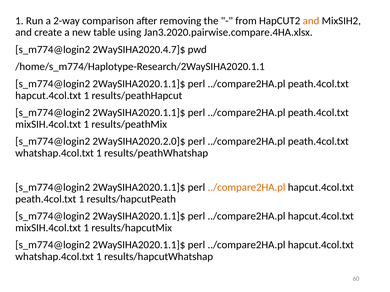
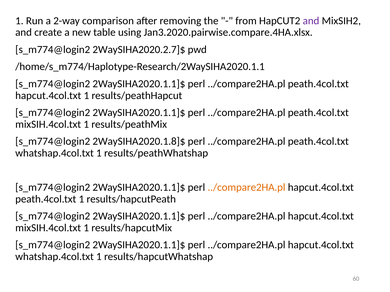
and at (311, 21) colour: orange -> purple
2WaySIHA2020.4.7]$: 2WaySIHA2020.4.7]$ -> 2WaySIHA2020.2.7]$
2WaySIHA2020.2.0]$: 2WaySIHA2020.2.0]$ -> 2WaySIHA2020.1.8]$
